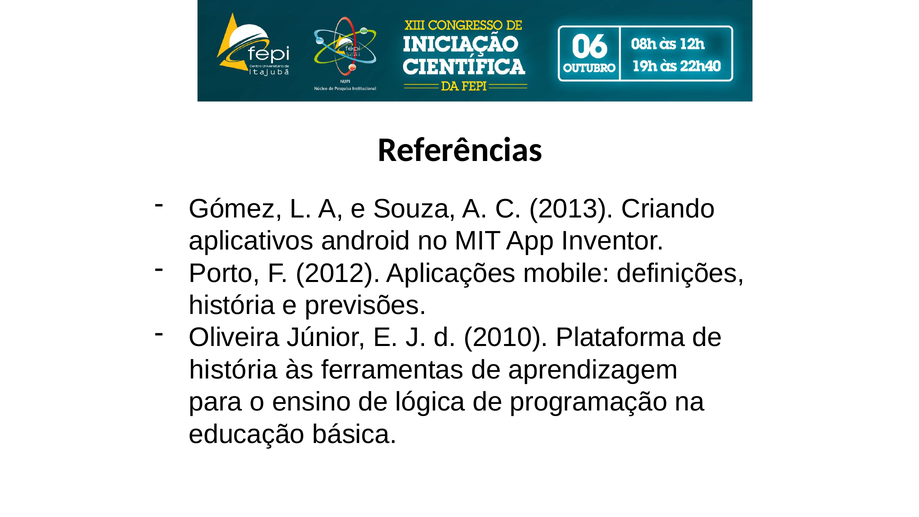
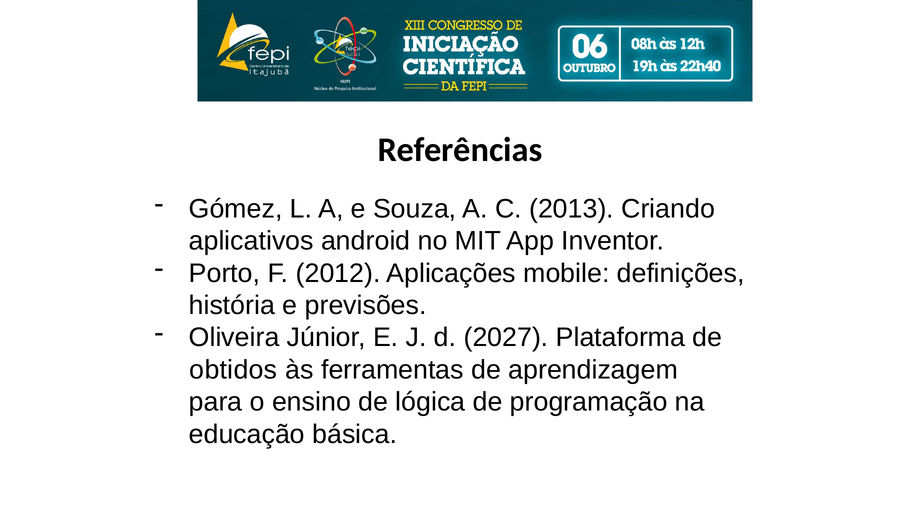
2010: 2010 -> 2027
história at (233, 370): história -> obtidos
